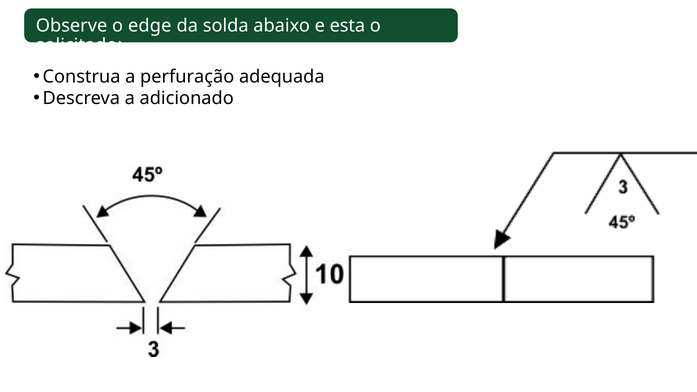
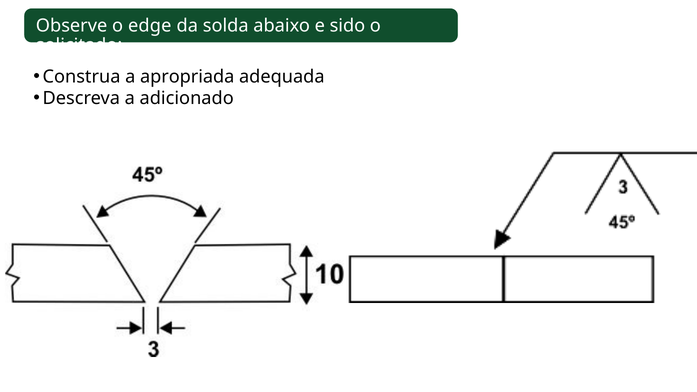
esta: esta -> sido
perfuração: perfuração -> apropriada
